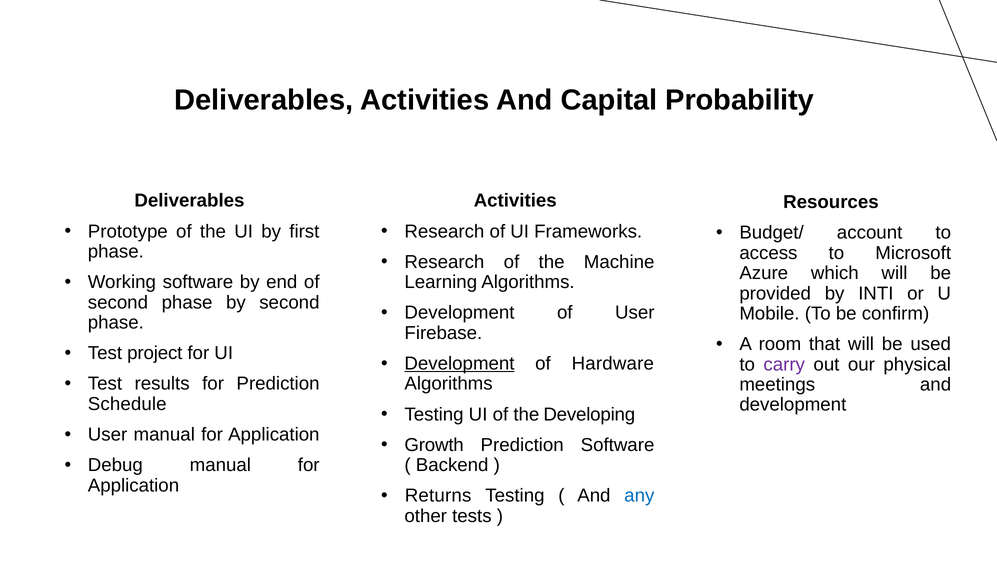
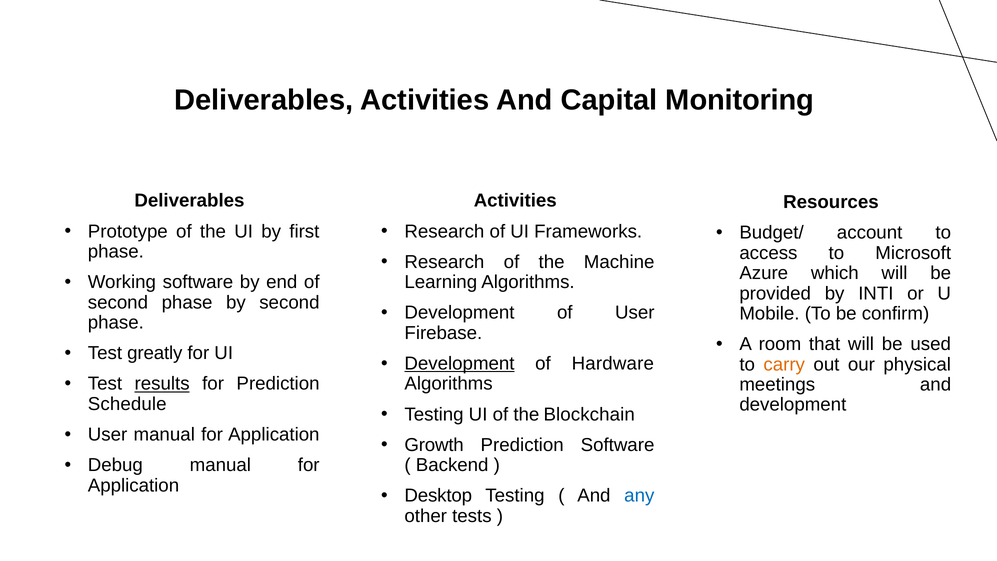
Probability: Probability -> Monitoring
project: project -> greatly
carry colour: purple -> orange
results underline: none -> present
Developing: Developing -> Blockchain
Returns: Returns -> Desktop
